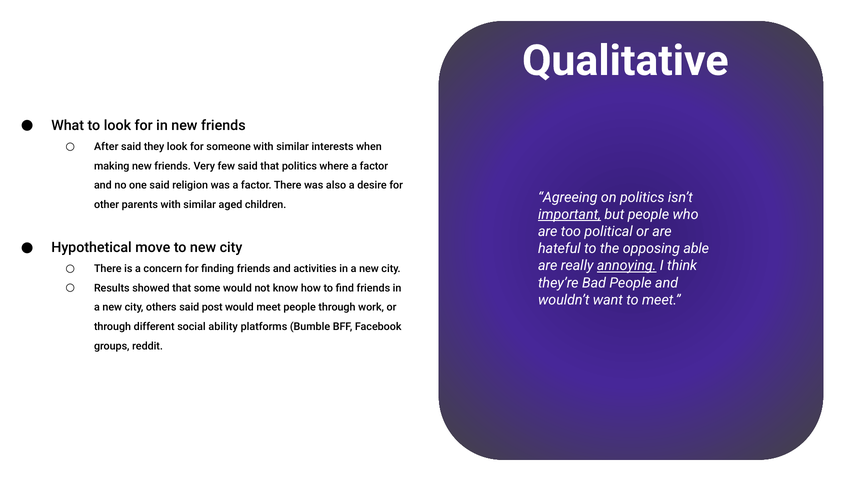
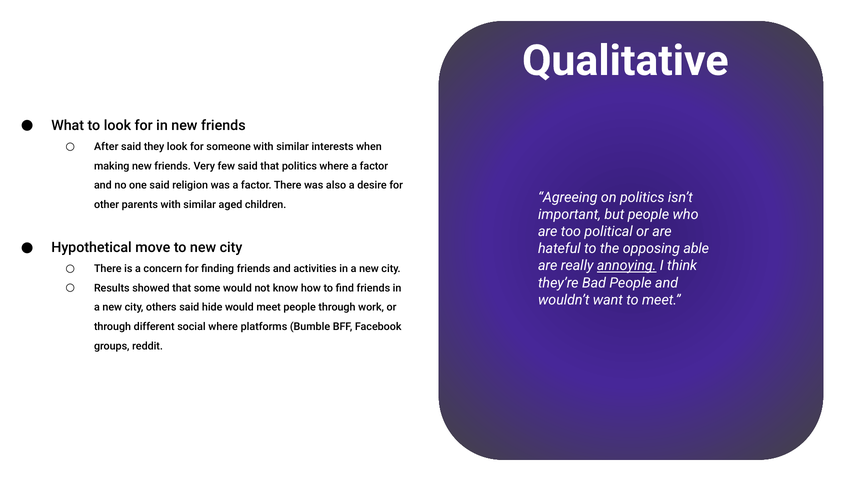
important underline: present -> none
post: post -> hide
social ability: ability -> where
